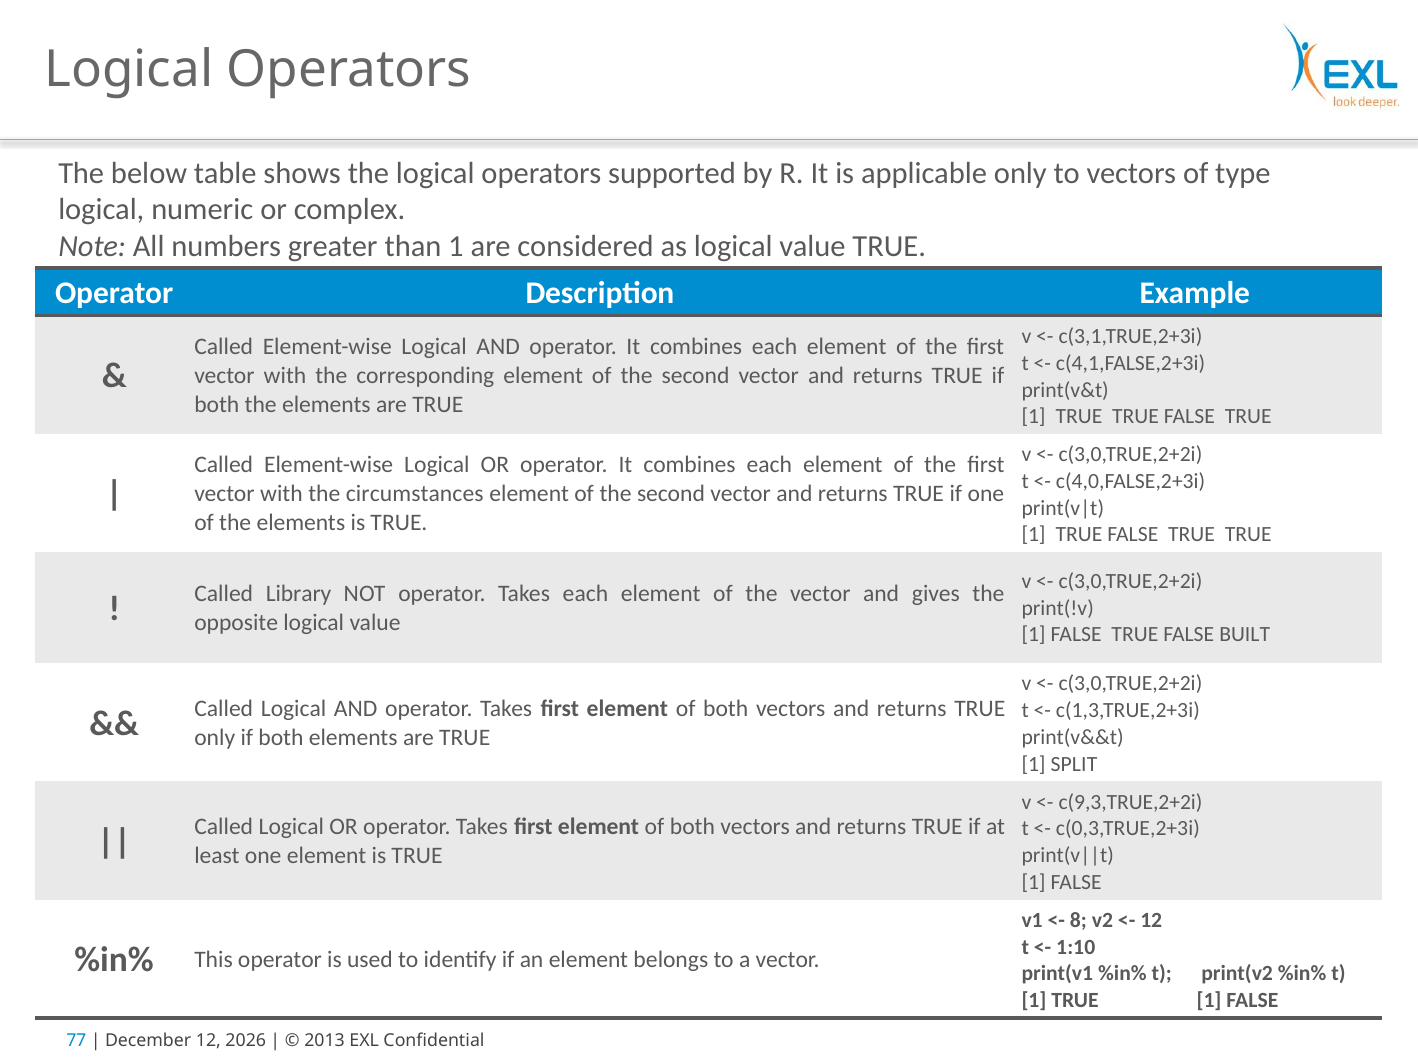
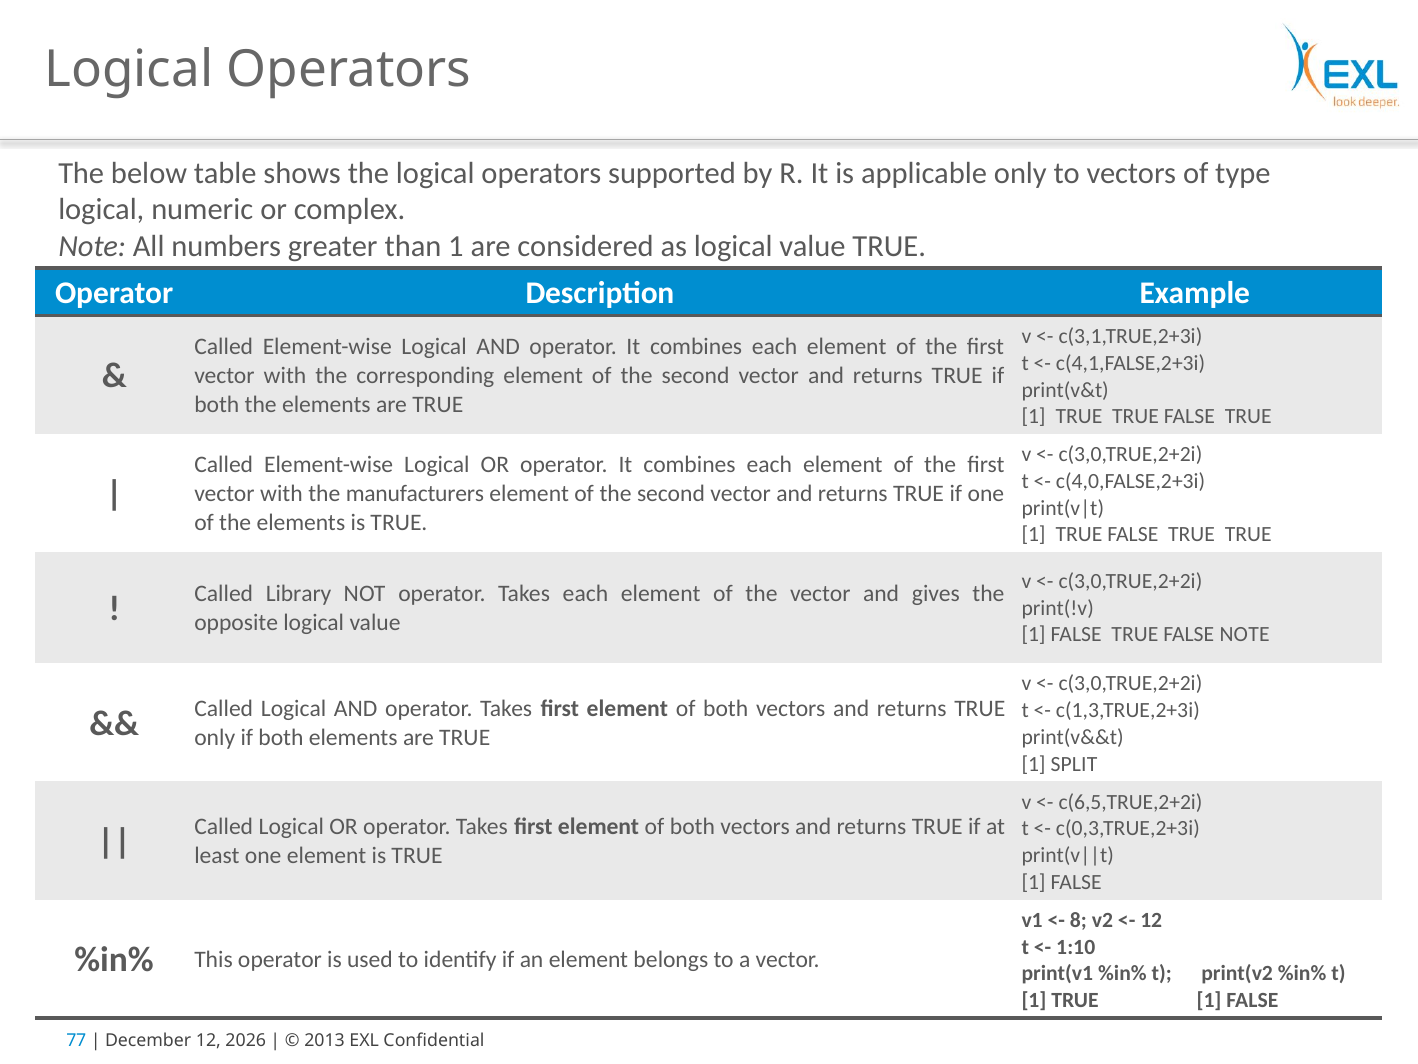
circumstances: circumstances -> manufacturers
FALSE BUILT: BUILT -> NOTE
c(9,3,TRUE,2+2i: c(9,3,TRUE,2+2i -> c(6,5,TRUE,2+2i
